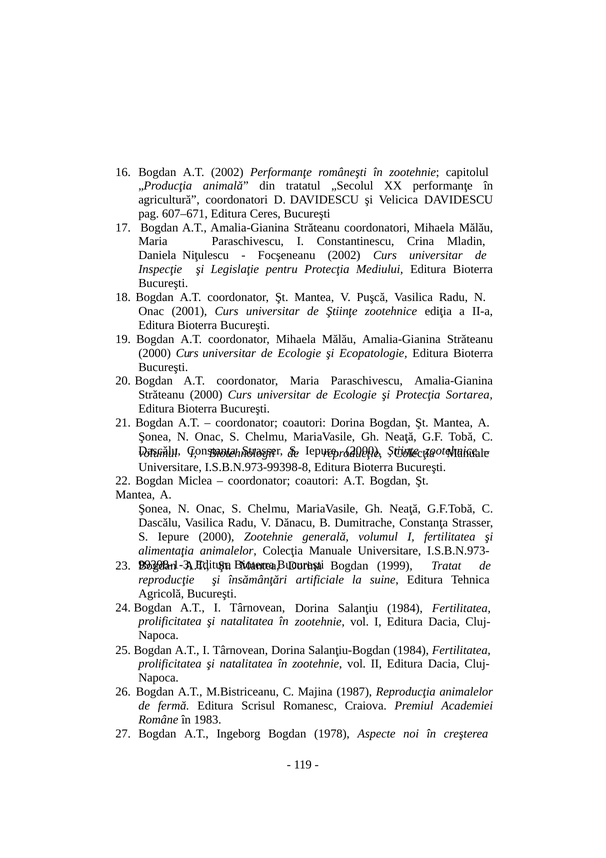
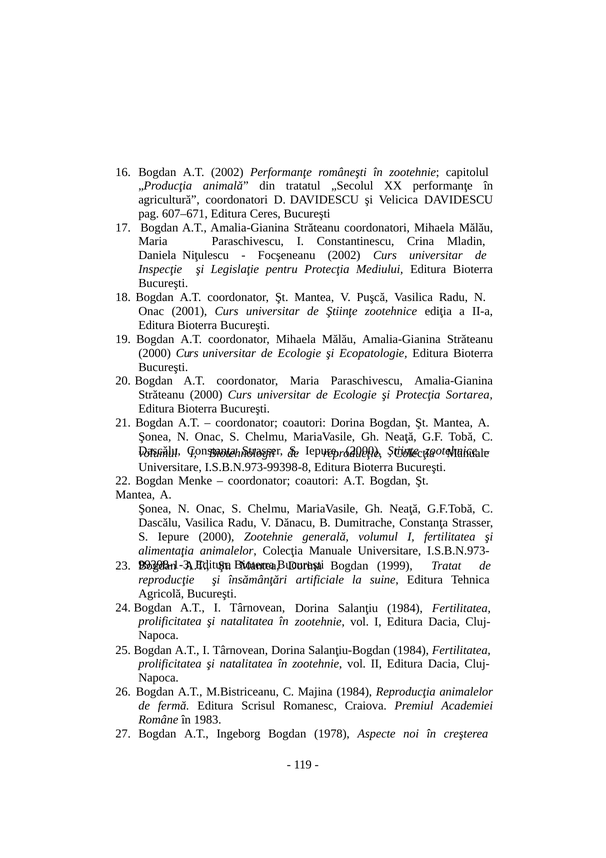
Miclea: Miclea -> Menke
Majina 1987: 1987 -> 1984
